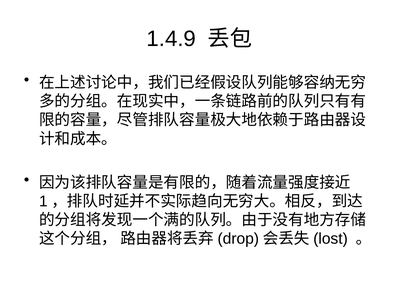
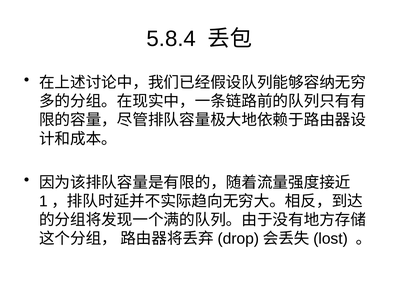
1.4.9: 1.4.9 -> 5.8.4
